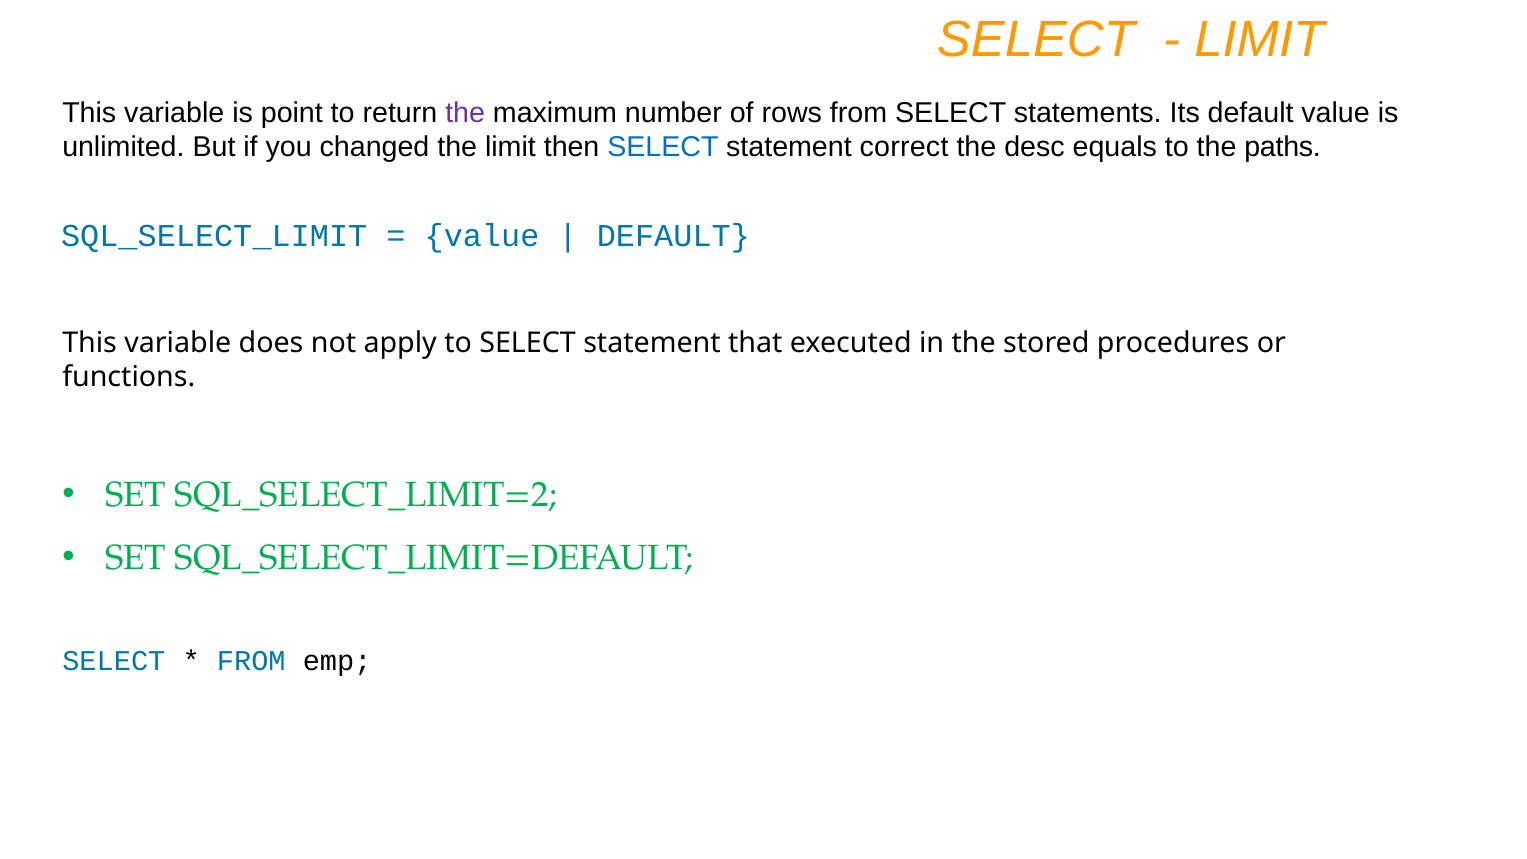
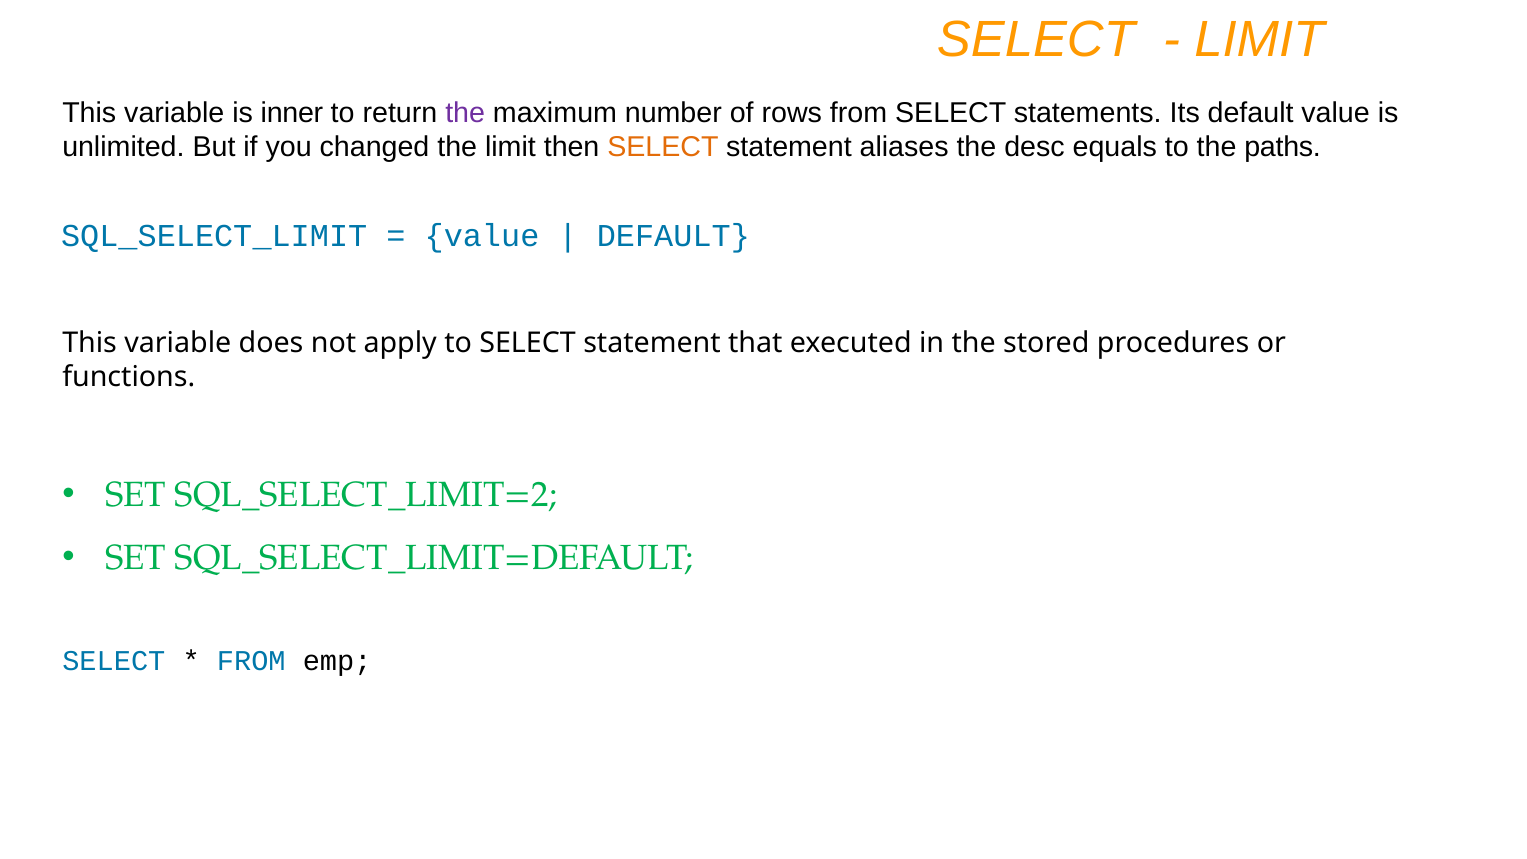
point: point -> inner
SELECT at (663, 147) colour: blue -> orange
correct: correct -> aliases
